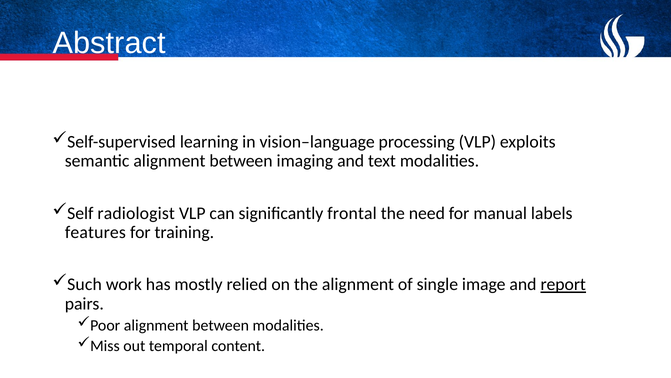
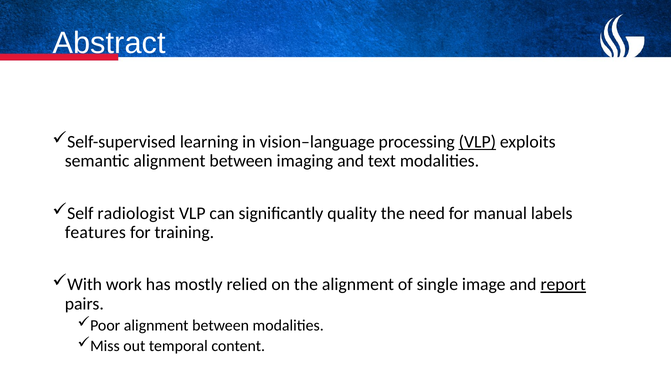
VLP at (477, 142) underline: none -> present
frontal: frontal -> quality
Such: Such -> With
